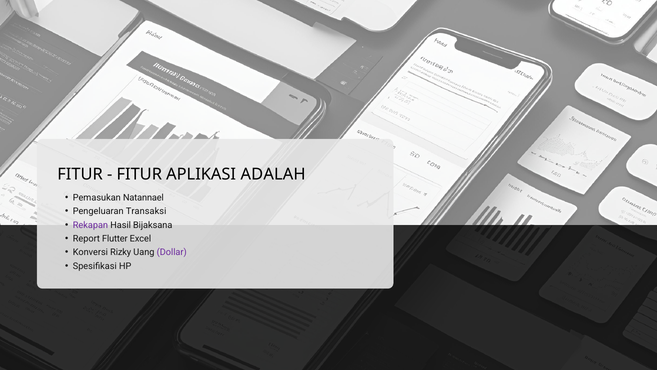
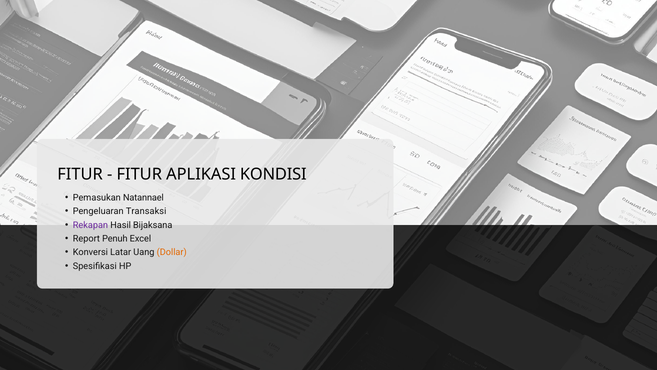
ADALAH: ADALAH -> KONDISI
Flutter: Flutter -> Penuh
Rizky: Rizky -> Latar
Dollar colour: purple -> orange
